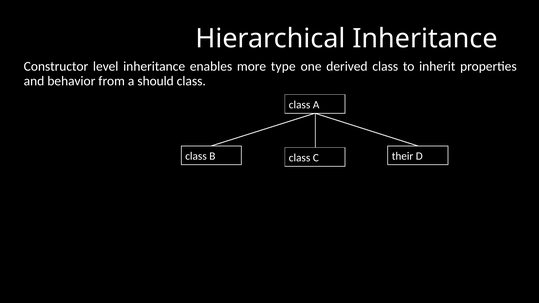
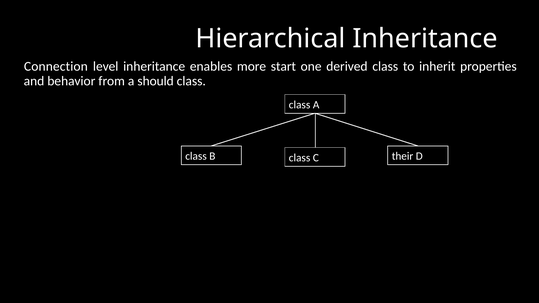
Constructor: Constructor -> Connection
type: type -> start
